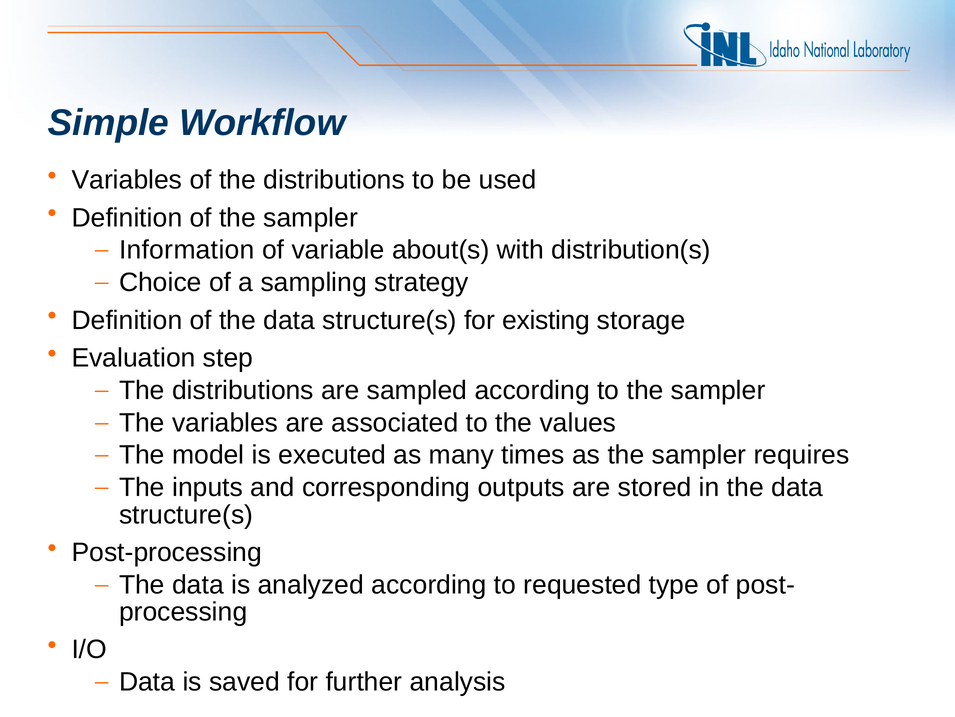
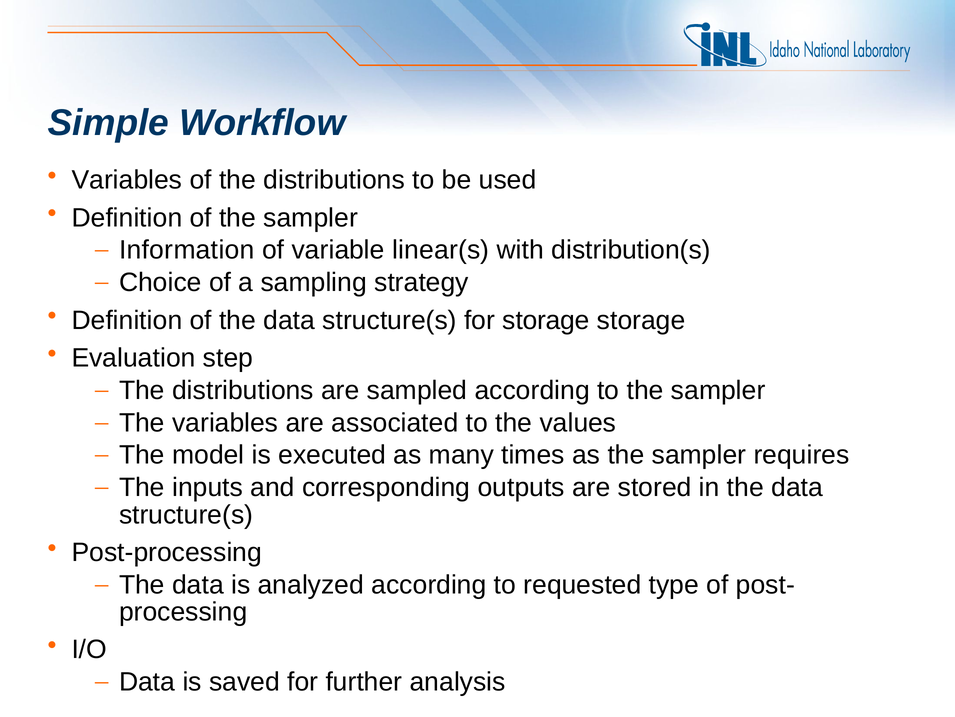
about(s: about(s -> linear(s
for existing: existing -> storage
